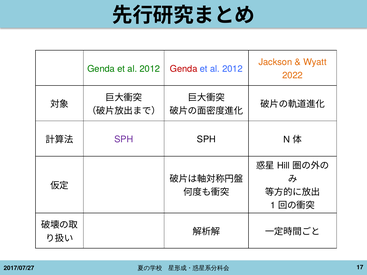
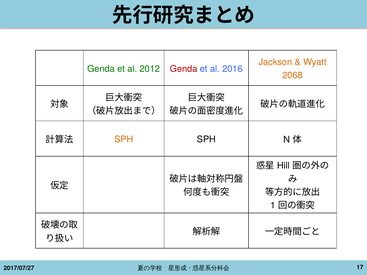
2012 at (232, 69): 2012 -> 2016
2022: 2022 -> 2068
SPH at (124, 140) colour: purple -> orange
